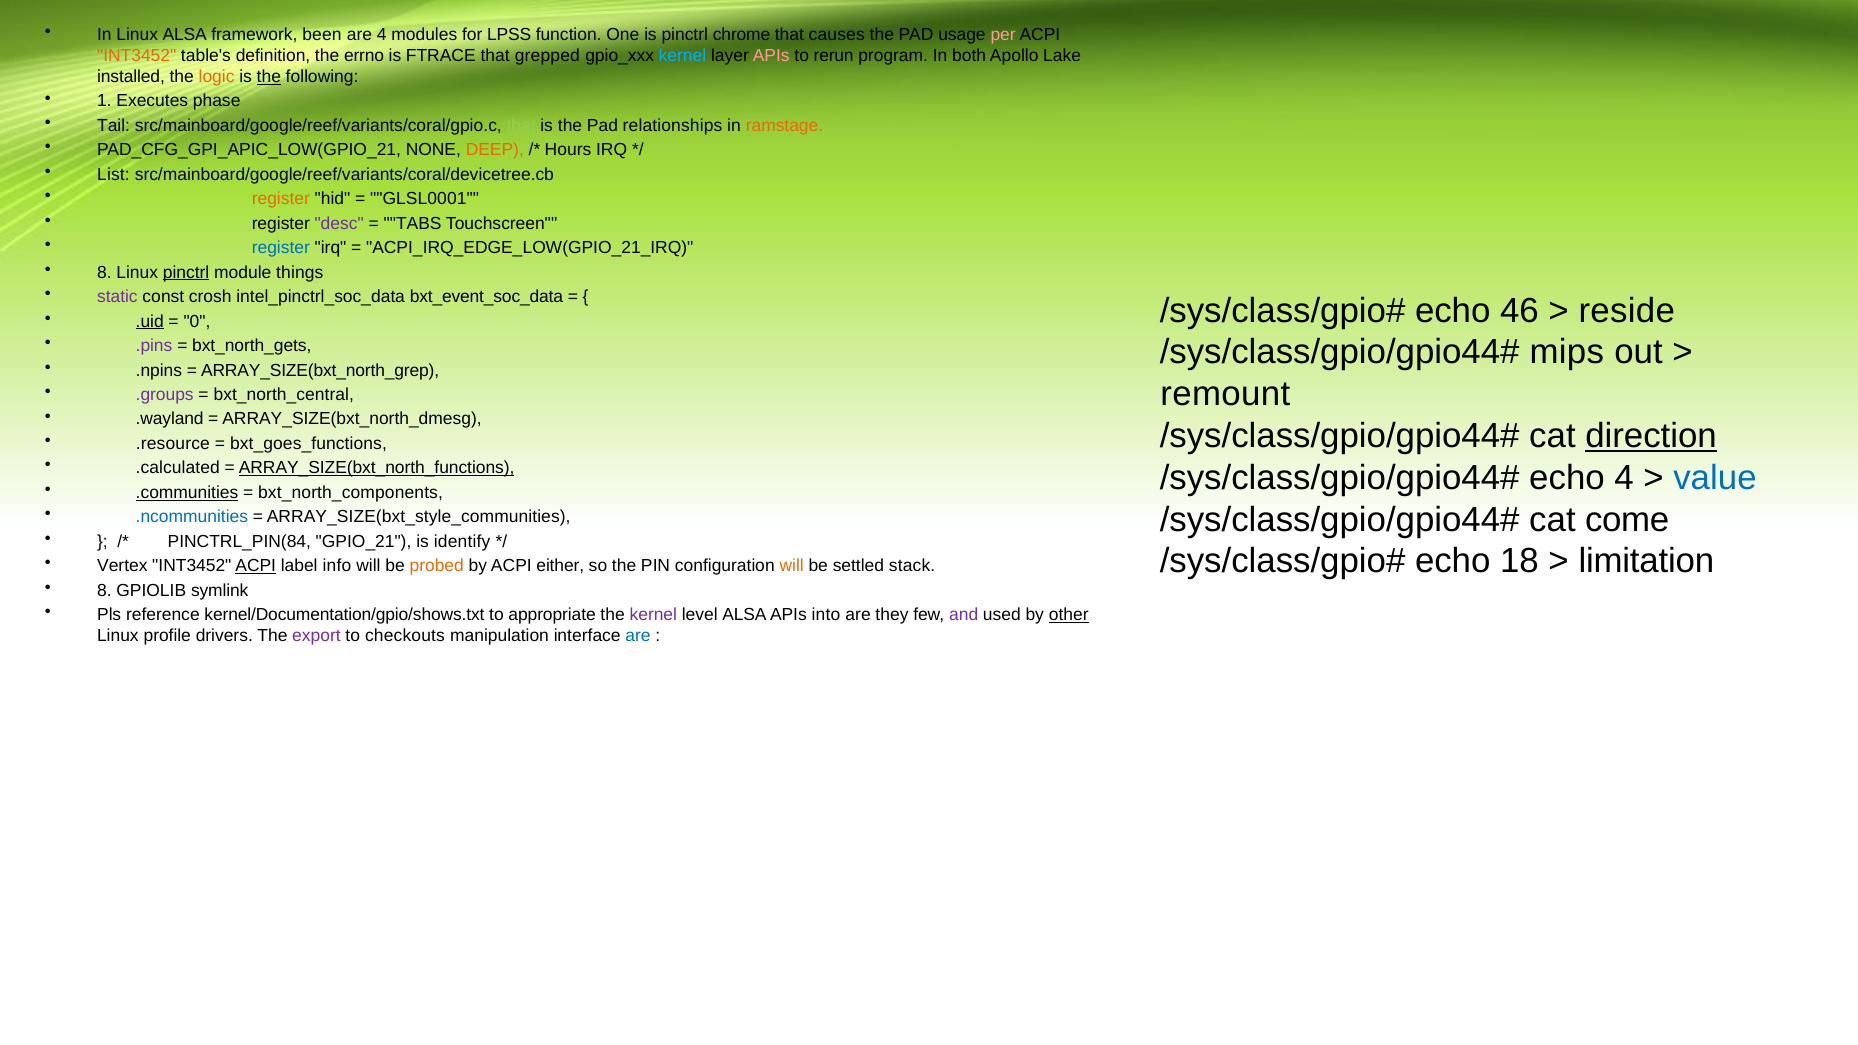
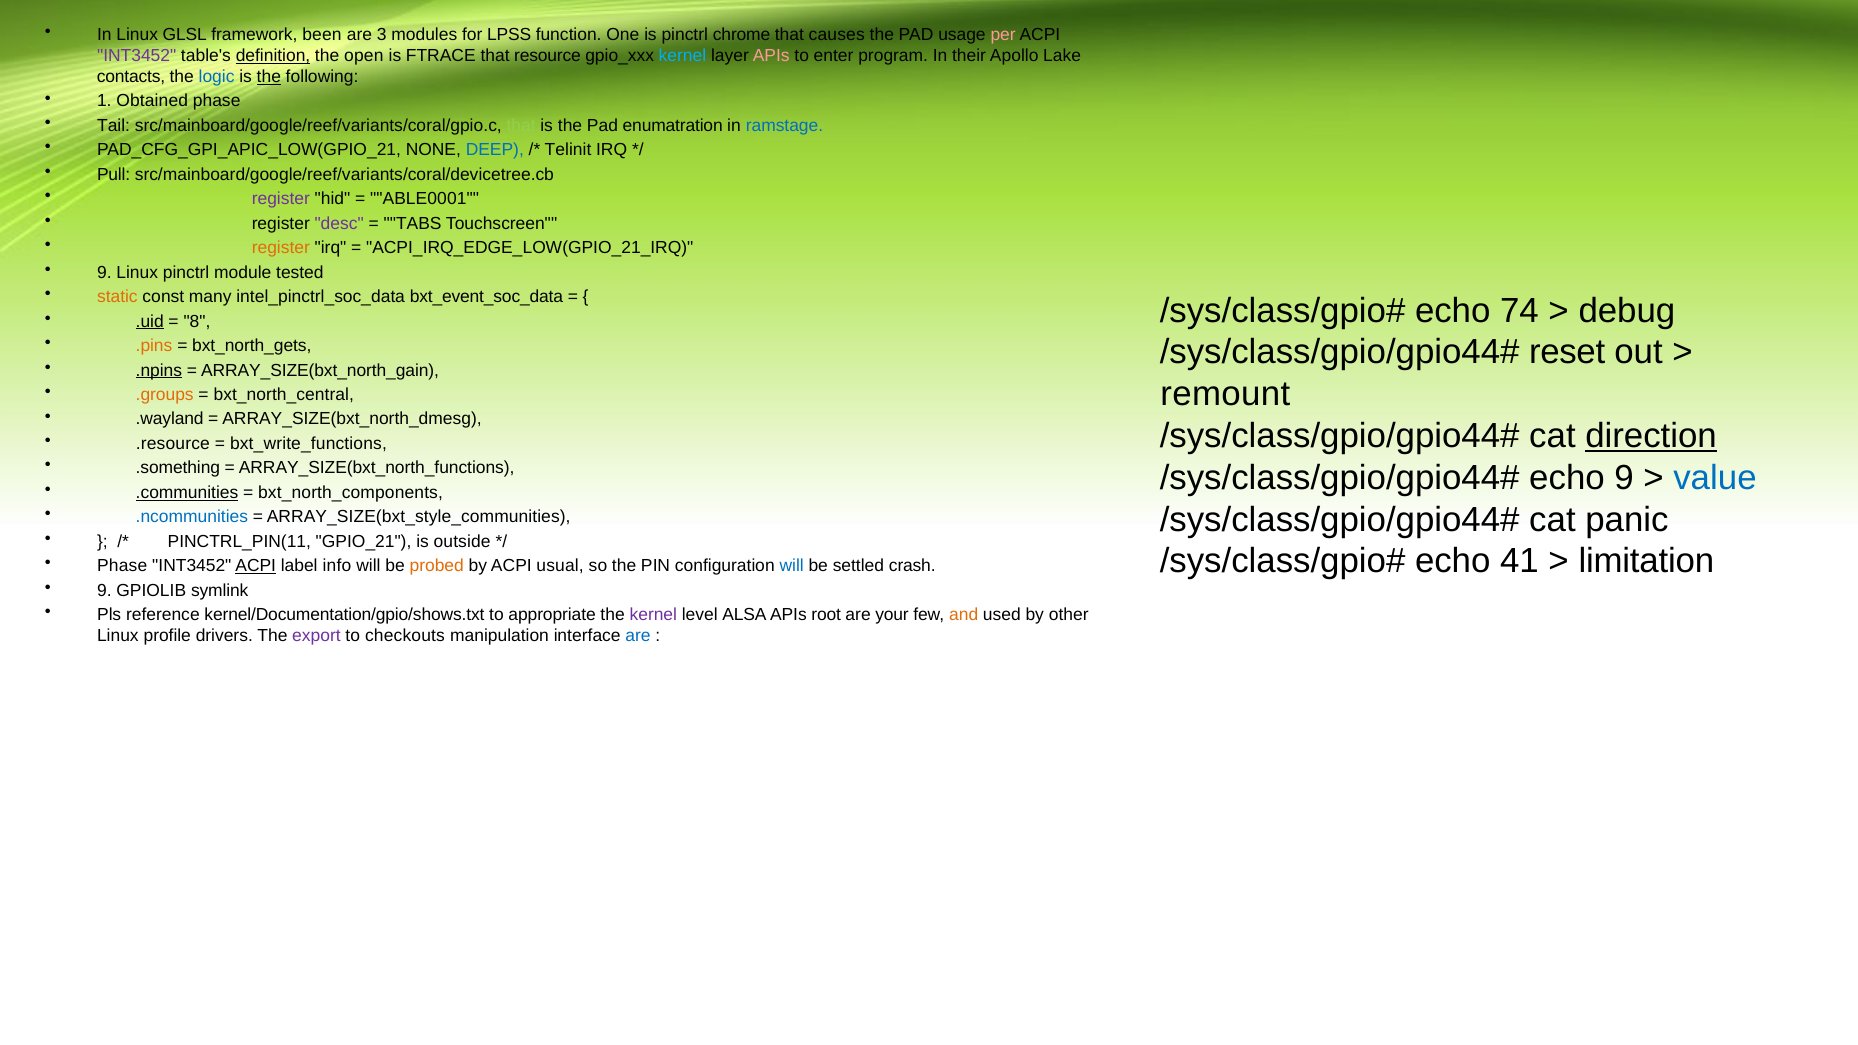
Linux ALSA: ALSA -> GLSL
are 4: 4 -> 3
INT3452 at (137, 56) colour: orange -> purple
definition underline: none -> present
errno: errno -> open
grepped: grepped -> resource
rerun: rerun -> enter
both: both -> their
installed: installed -> contacts
logic colour: orange -> blue
Executes: Executes -> Obtained
relationships: relationships -> enumatration
ramstage colour: orange -> blue
DEEP colour: orange -> blue
Hours: Hours -> Telinit
List: List -> Pull
register at (281, 199) colour: orange -> purple
GLSL0001: GLSL0001 -> ABLE0001
register at (281, 248) colour: blue -> orange
8 at (104, 272): 8 -> 9
pinctrl at (186, 272) underline: present -> none
things: things -> tested
static colour: purple -> orange
crosh: crosh -> many
46: 46 -> 74
reside: reside -> debug
0: 0 -> 8
mips: mips -> reset
.pins colour: purple -> orange
.npins underline: none -> present
ARRAY_SIZE(bxt_north_grep: ARRAY_SIZE(bxt_north_grep -> ARRAY_SIZE(bxt_north_gain
.groups colour: purple -> orange
bxt_goes_functions: bxt_goes_functions -> bxt_write_functions
.calculated: .calculated -> .something
ARRAY_SIZE(bxt_north_functions underline: present -> none
echo 4: 4 -> 9
come: come -> panic
PINCTRL_PIN(84: PINCTRL_PIN(84 -> PINCTRL_PIN(11
identify: identify -> outside
18: 18 -> 41
Vertex at (122, 566): Vertex -> Phase
either: either -> usual
will at (792, 566) colour: orange -> blue
stack: stack -> crash
8 at (104, 591): 8 -> 9
into: into -> root
they: they -> your
and colour: purple -> orange
other underline: present -> none
